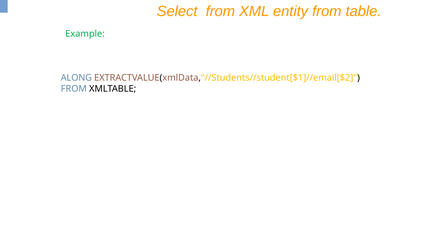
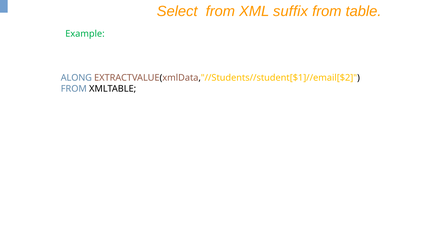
entity: entity -> suffix
